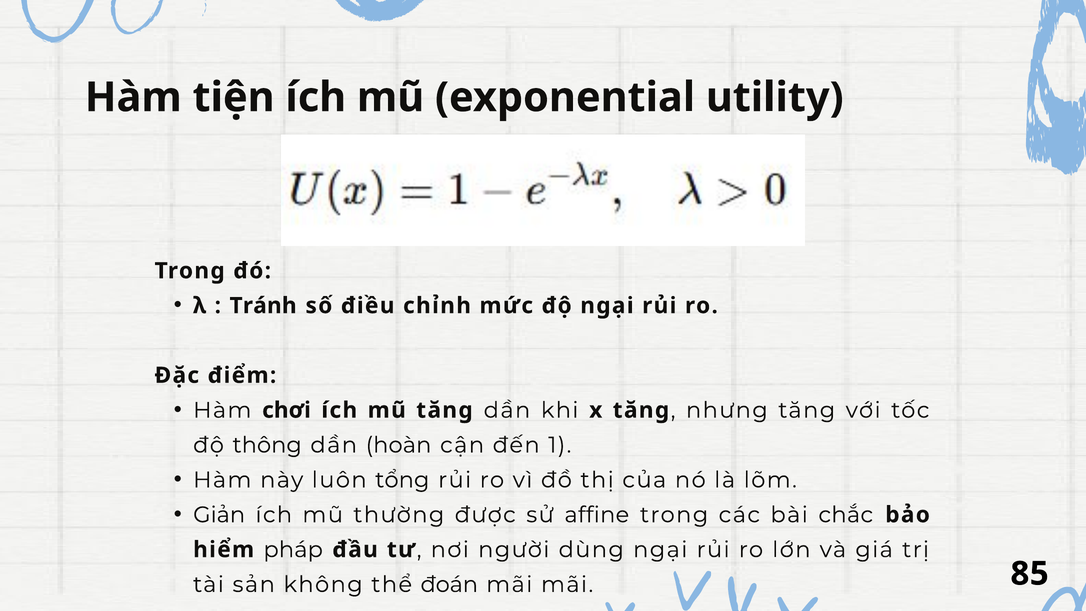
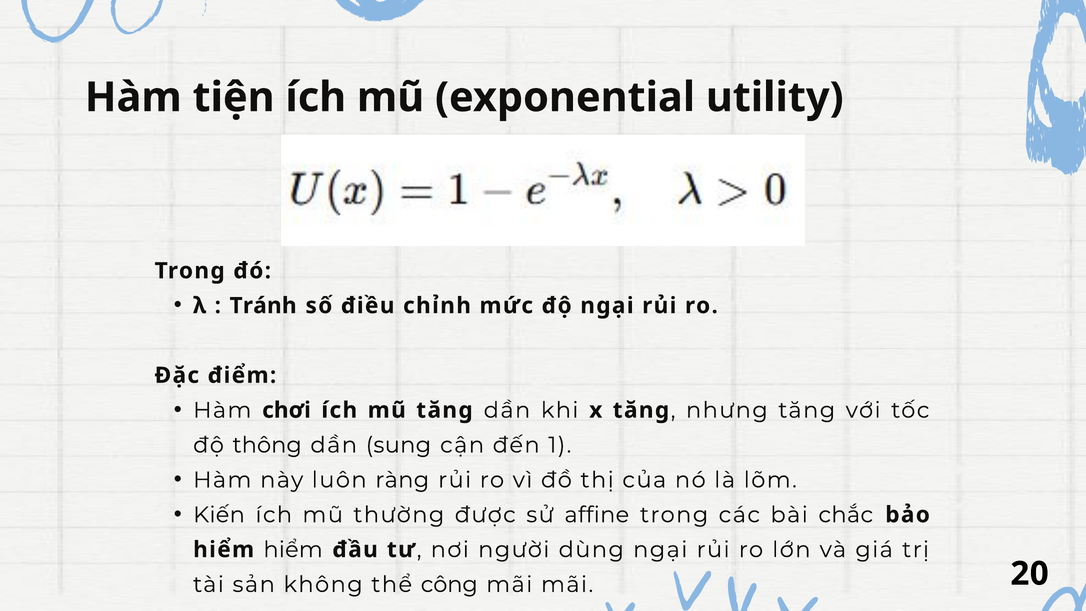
hoàn: hoàn -> sung
tổng: tổng -> ràng
Giản: Giản -> Kiến
hiểm pháp: pháp -> hiểm
đoán: đoán -> công
85: 85 -> 20
